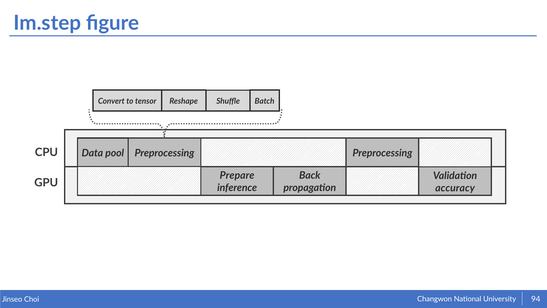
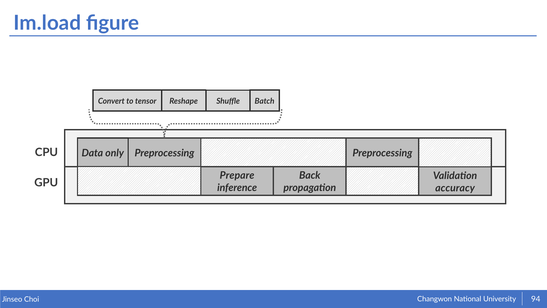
Im.step: Im.step -> Im.load
pool: pool -> only
